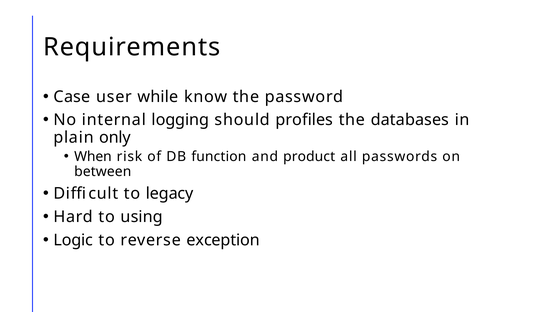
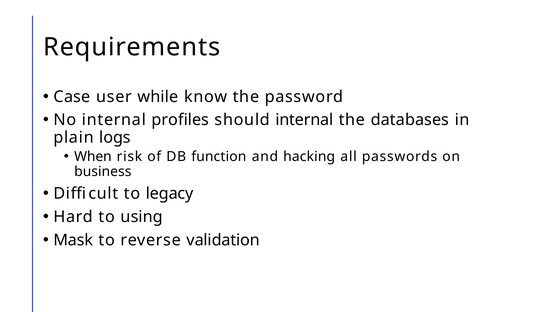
logging: logging -> profiles
should profiles: profiles -> internal
only: only -> logs
product: product -> hacking
between: between -> business
Logic: Logic -> Mask
exception: exception -> validation
